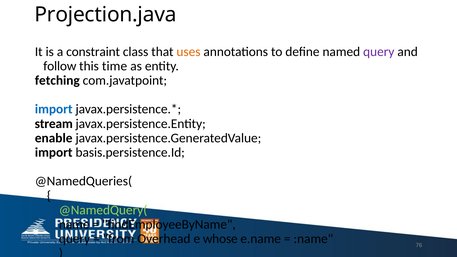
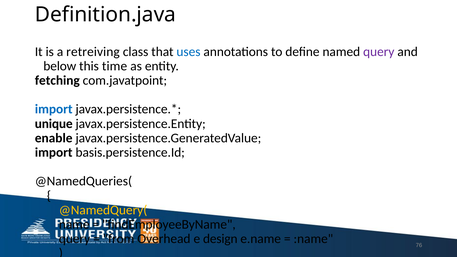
Projection.java: Projection.java -> Definition.java
constraint: constraint -> retreiving
uses colour: orange -> blue
follow: follow -> below
stream: stream -> unique
@NamedQuery( colour: light green -> yellow
whose: whose -> design
